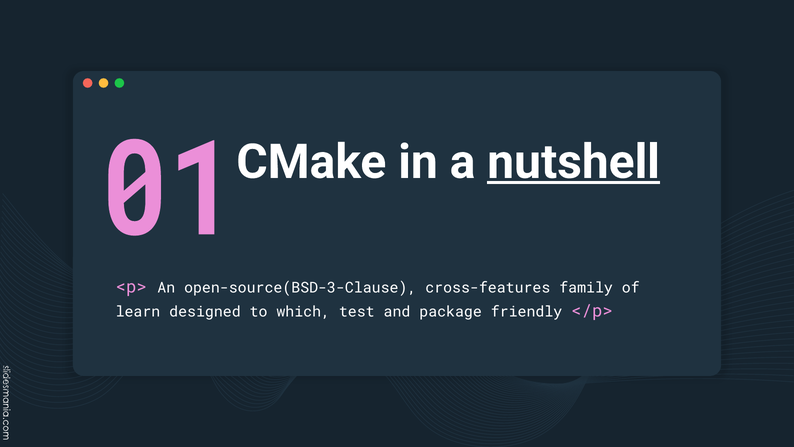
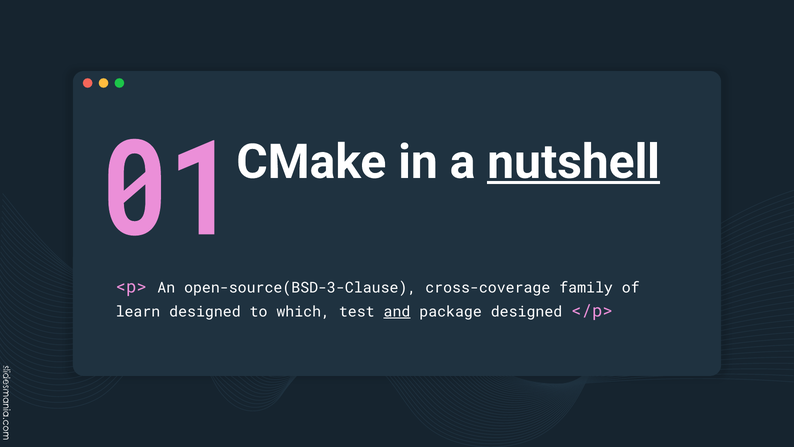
cross-features: cross-features -> cross-coverage
and underline: none -> present
package friendly: friendly -> designed
